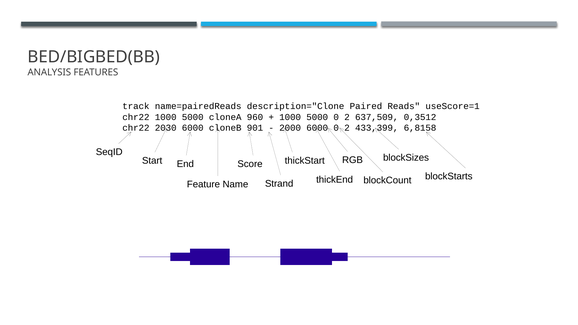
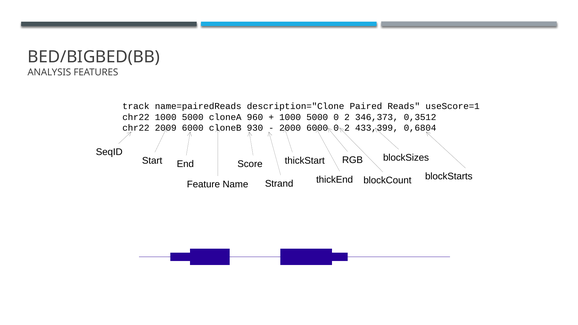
637,509: 637,509 -> 346,373
2030: 2030 -> 2009
901: 901 -> 930
6,8158: 6,8158 -> 0,6804
